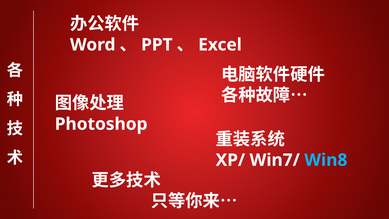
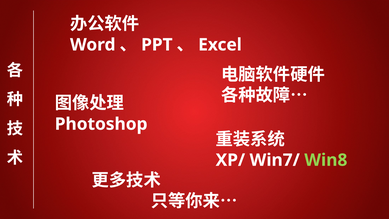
Win8 colour: light blue -> light green
